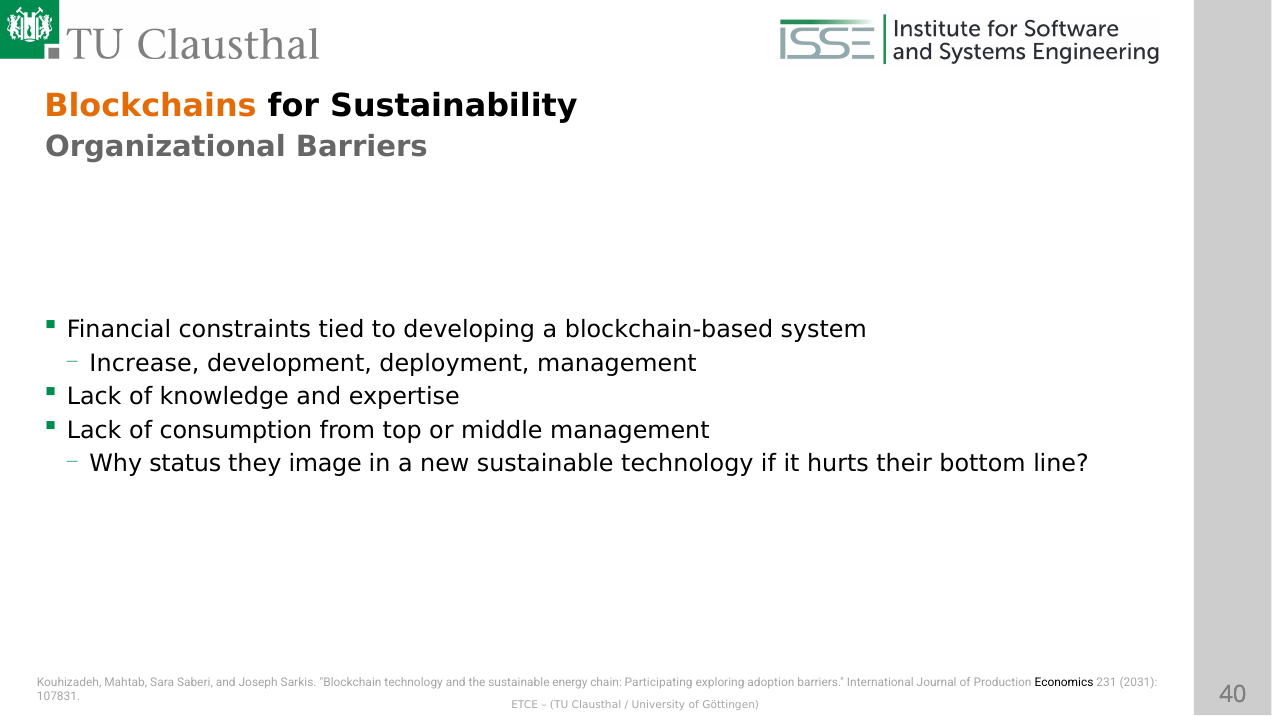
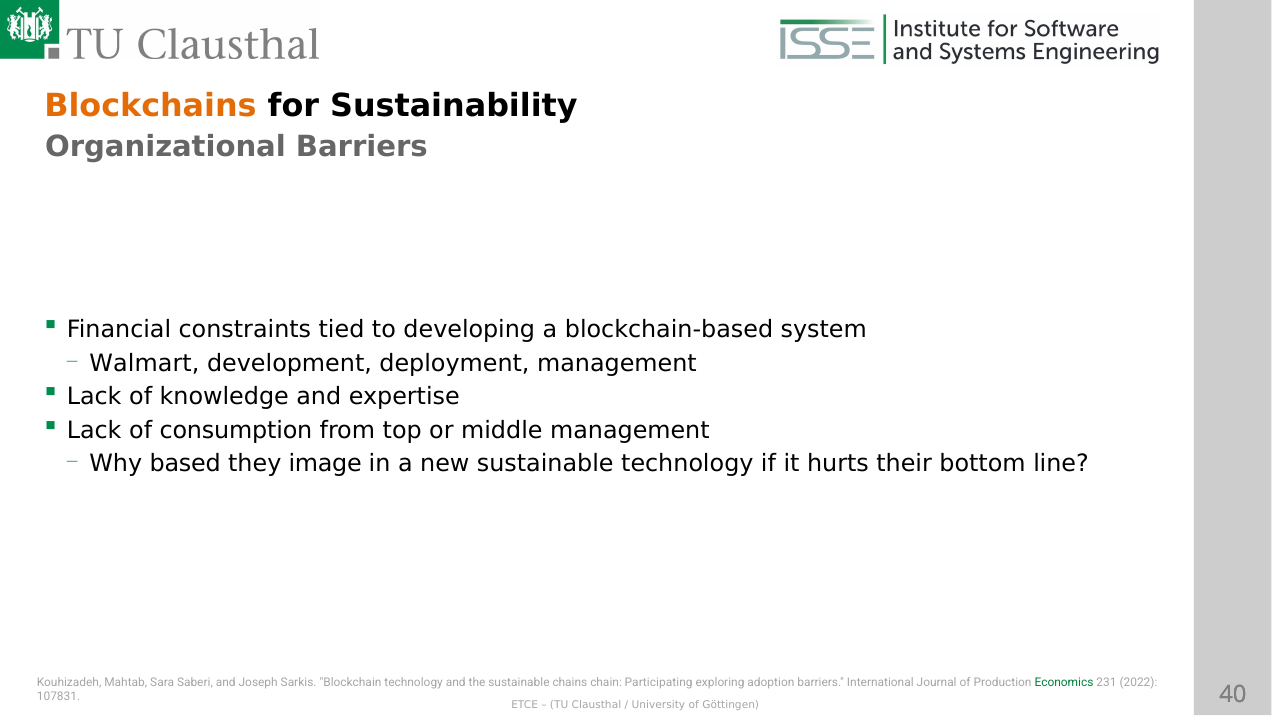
Increase: Increase -> Walmart
status: status -> based
energy: energy -> chains
Economics colour: black -> green
2031: 2031 -> 2022
